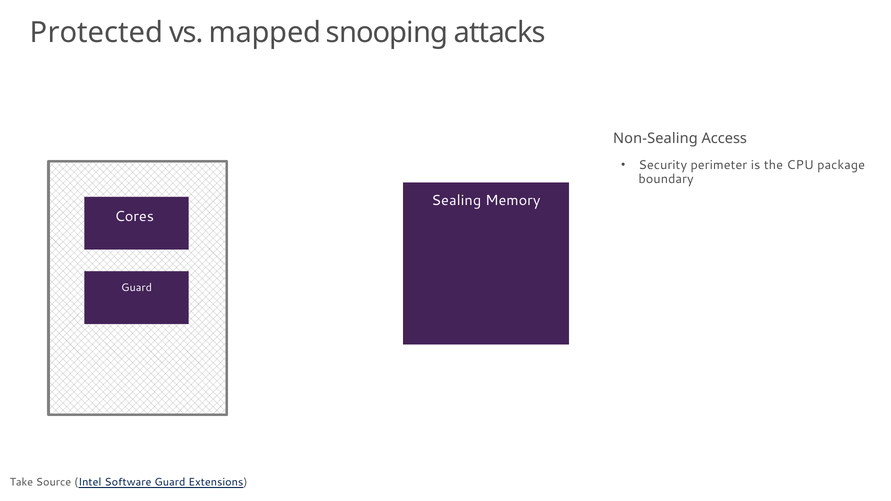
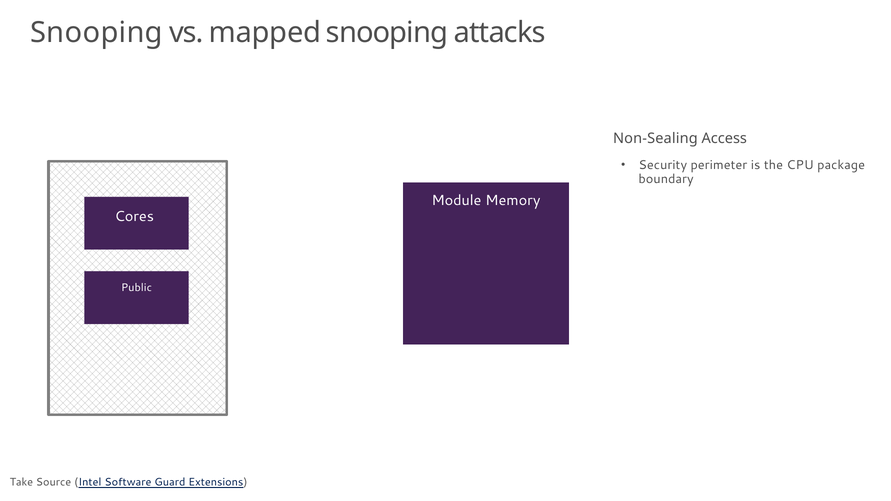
Protected at (97, 32): Protected -> Snooping
Sealing: Sealing -> Module
Guard at (137, 288): Guard -> Public
